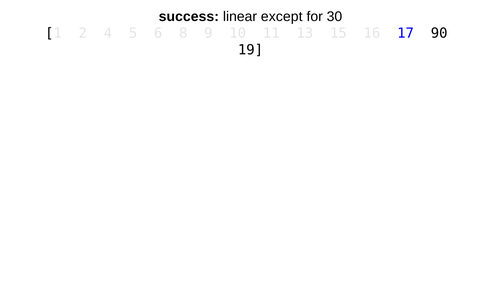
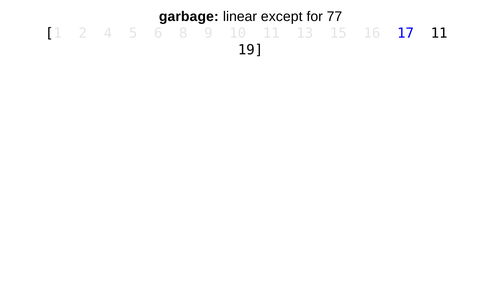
success: success -> garbage
30: 30 -> 77
17 90: 90 -> 11
